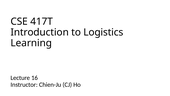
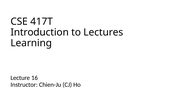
Logistics: Logistics -> Lectures
